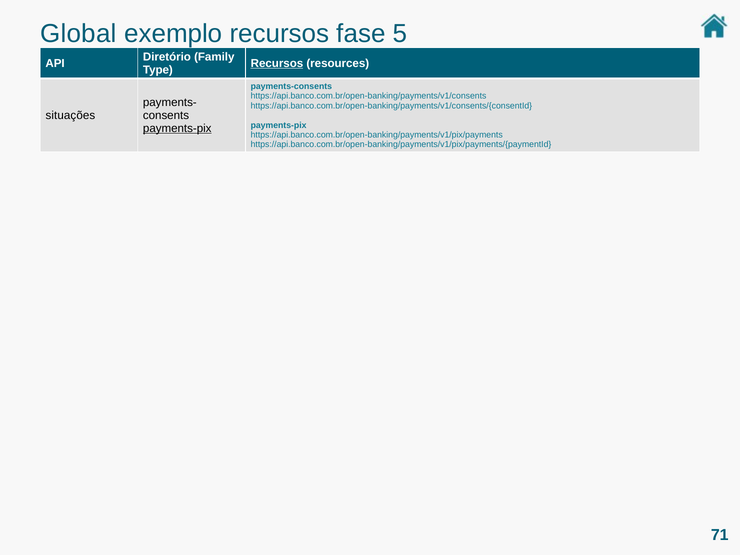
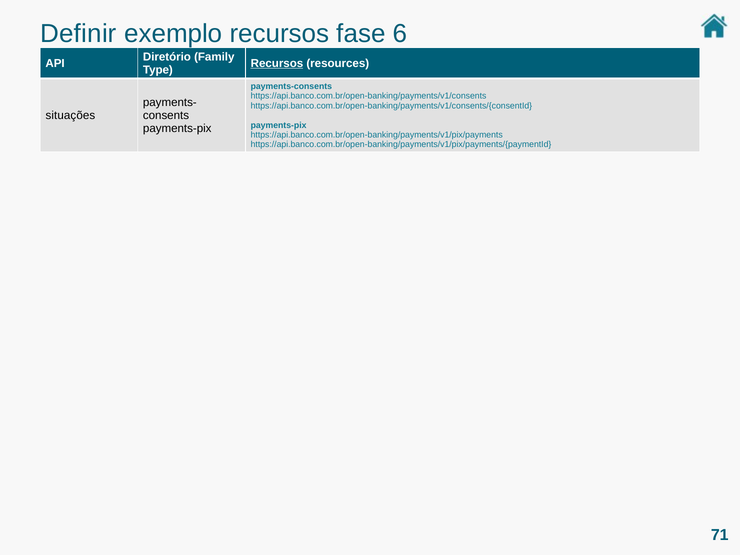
Global: Global -> Definir
5: 5 -> 6
payments-pix at (177, 128) underline: present -> none
